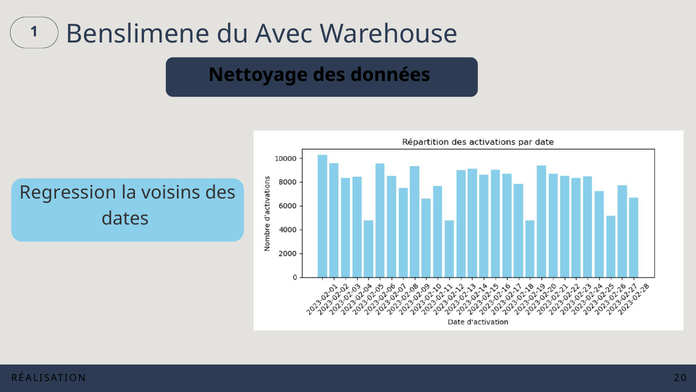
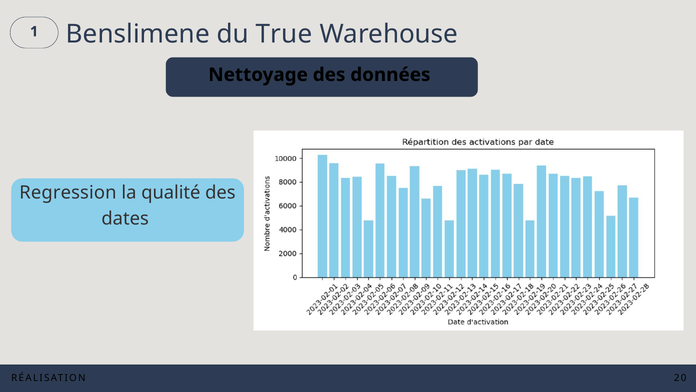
Avec: Avec -> True
voisins: voisins -> qualité
